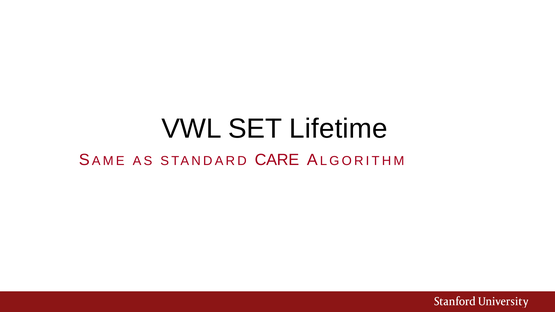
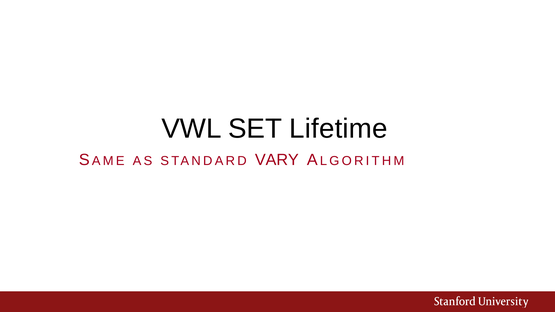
CARE: CARE -> VARY
